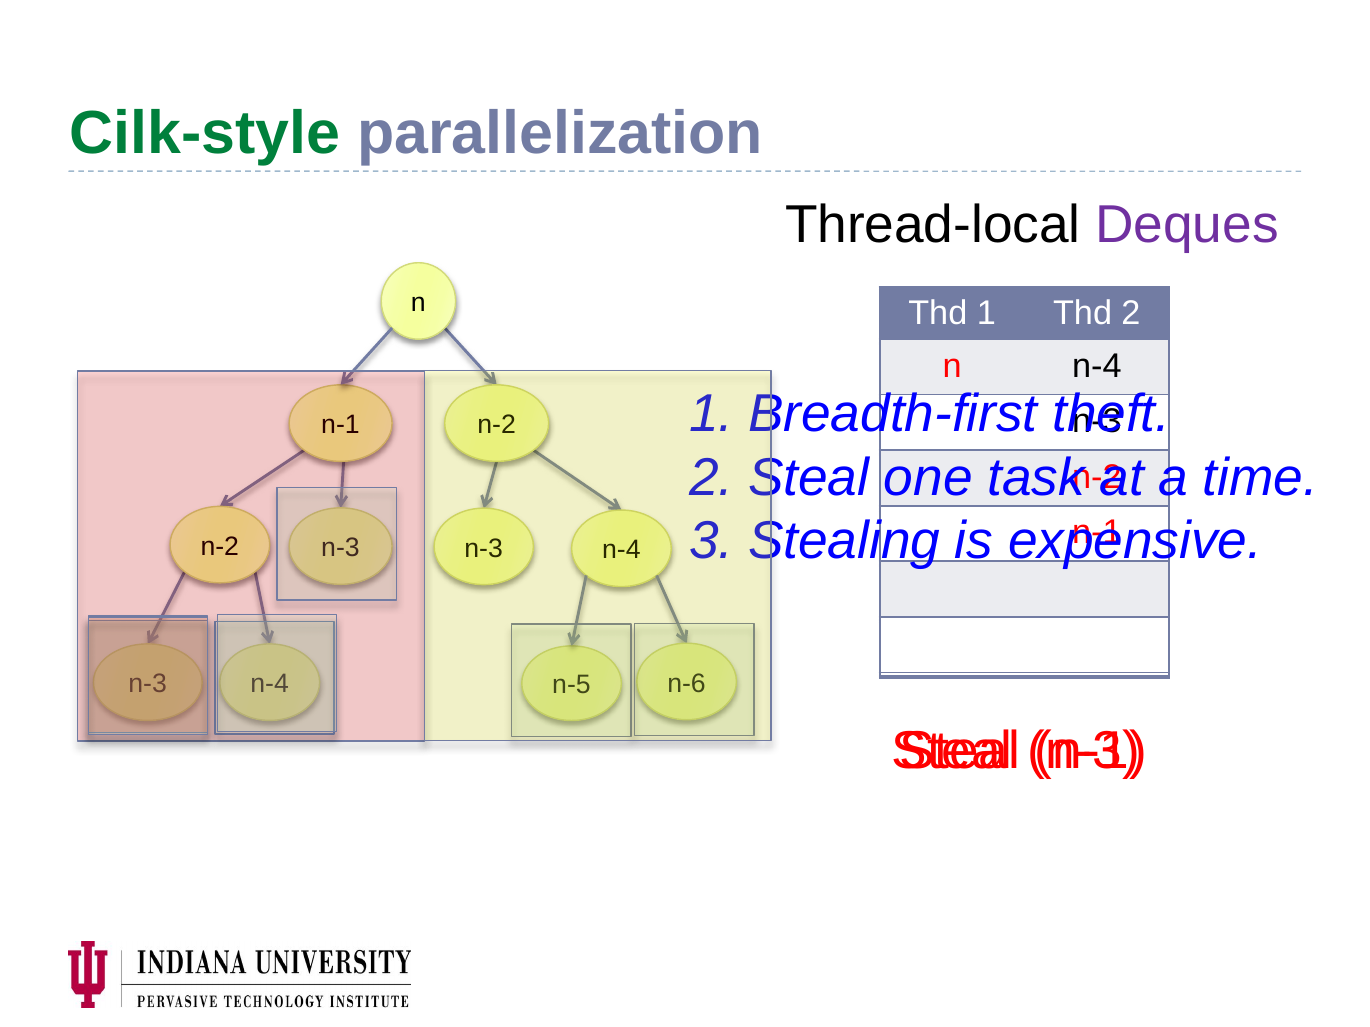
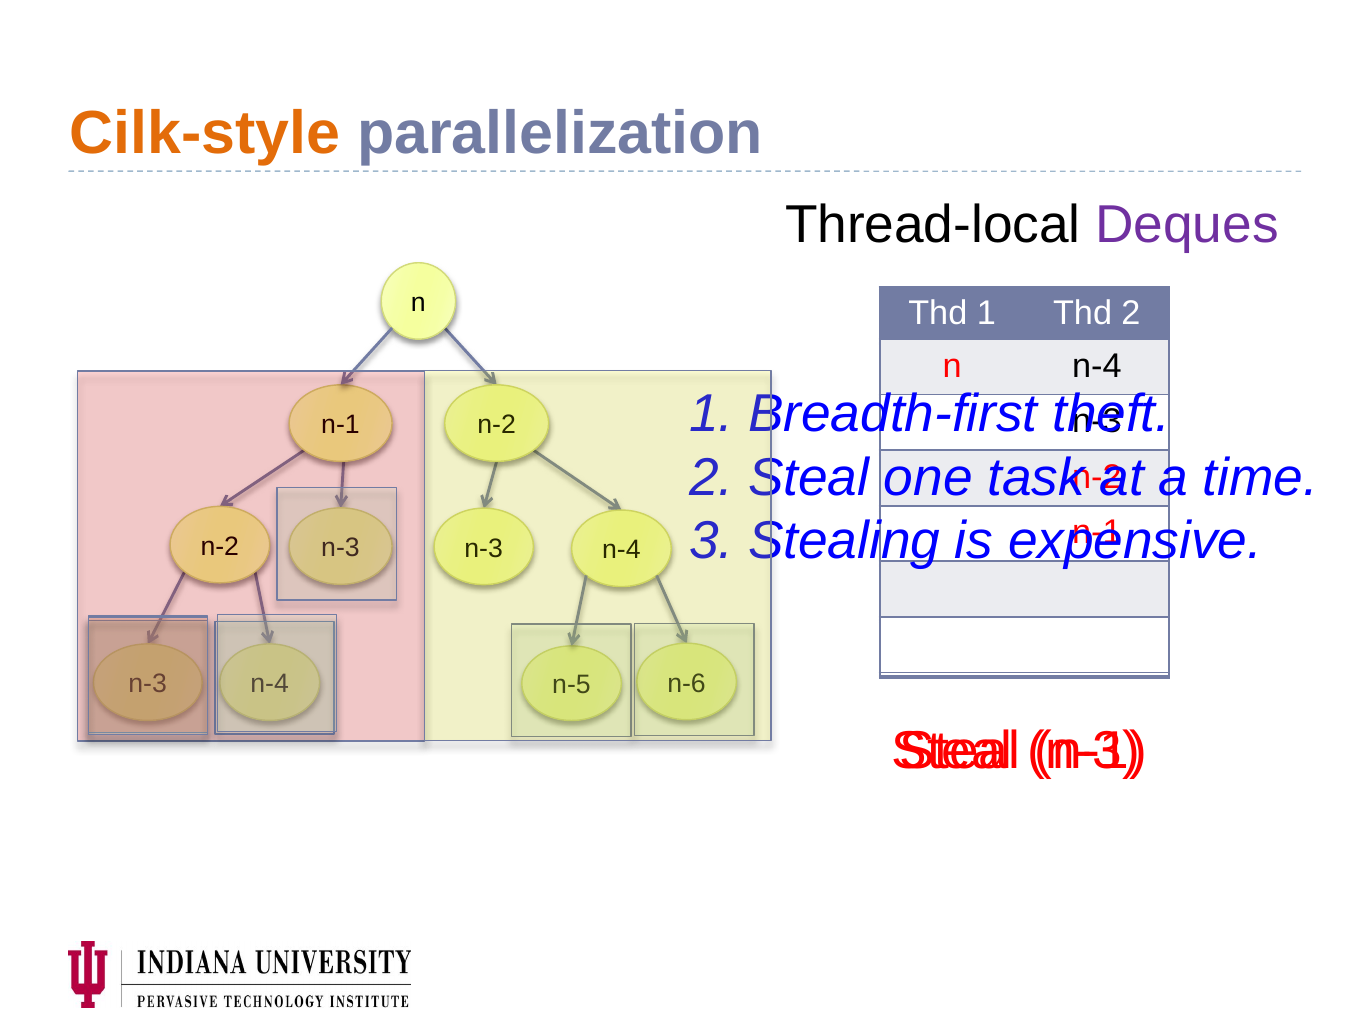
Cilk-style colour: green -> orange
